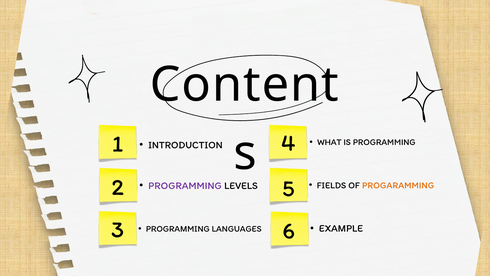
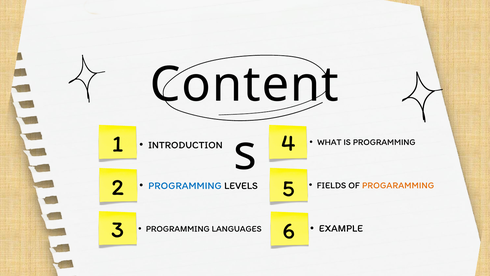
PROGRAMMING at (185, 186) colour: purple -> blue
